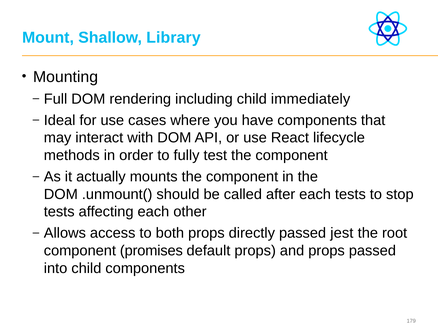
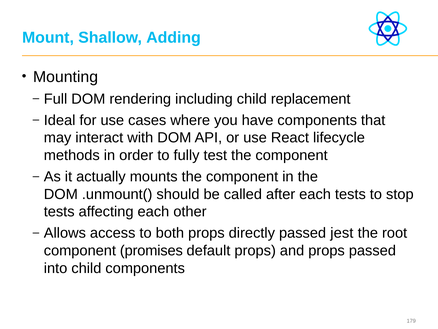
Library: Library -> Adding
immediately: immediately -> replacement
